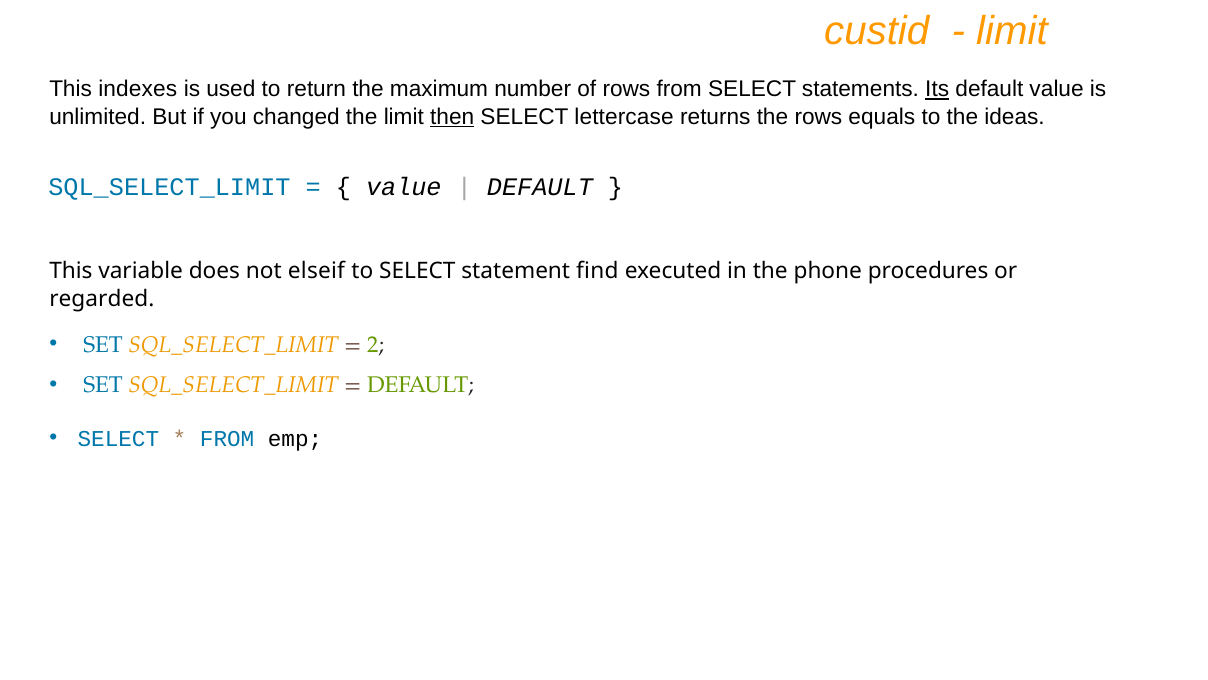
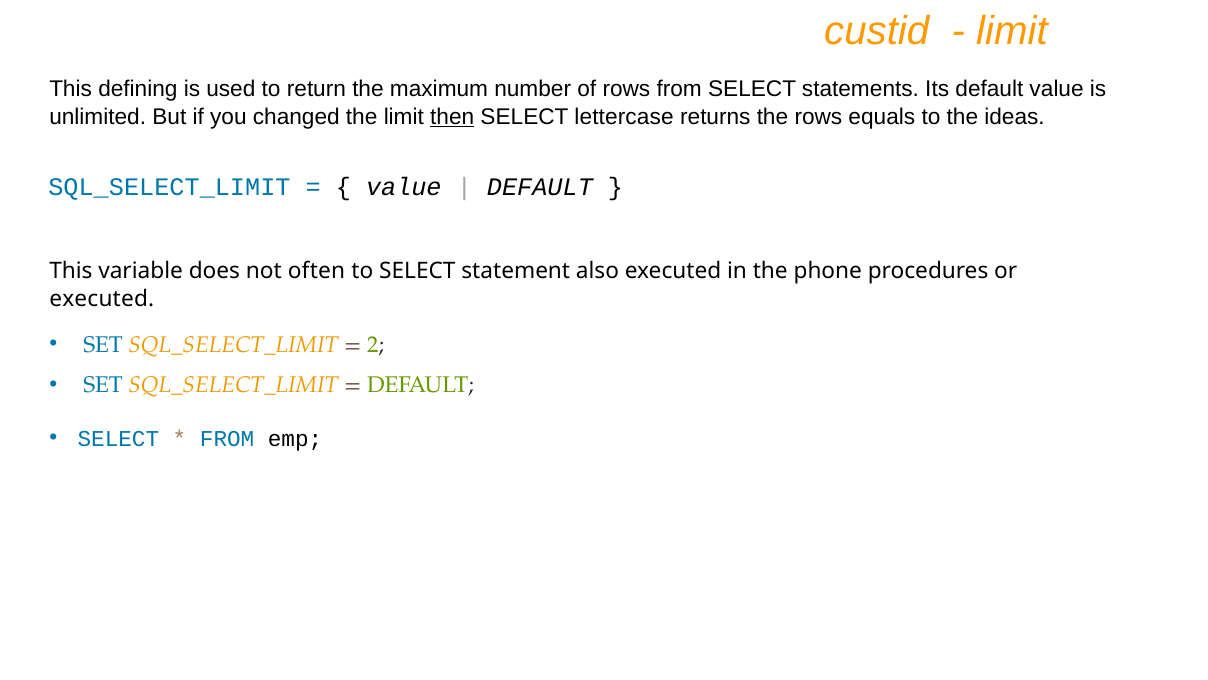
indexes: indexes -> defining
Its underline: present -> none
elseif: elseif -> often
find: find -> also
regarded at (102, 298): regarded -> executed
